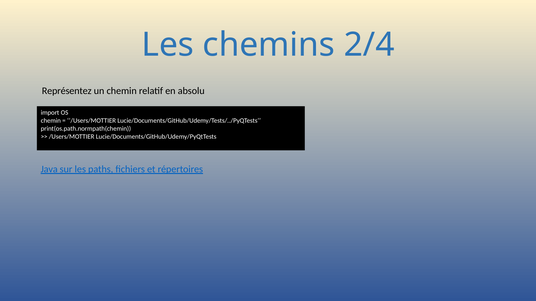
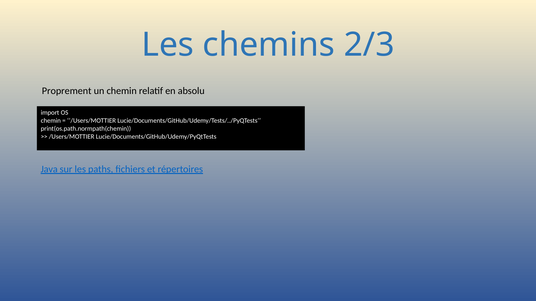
2/4: 2/4 -> 2/3
Représentez: Représentez -> Proprement
